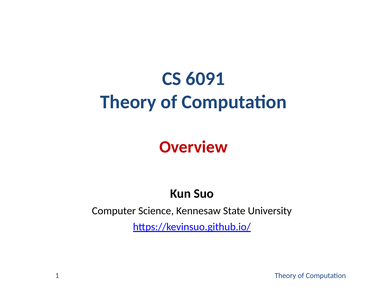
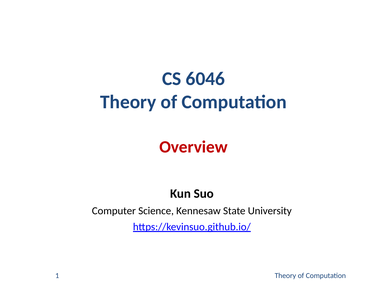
6091: 6091 -> 6046
